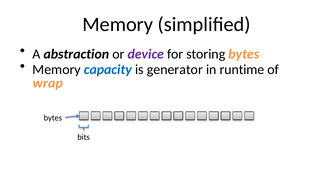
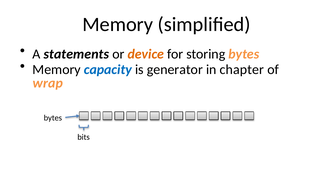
abstraction: abstraction -> statements
device colour: purple -> orange
runtime: runtime -> chapter
